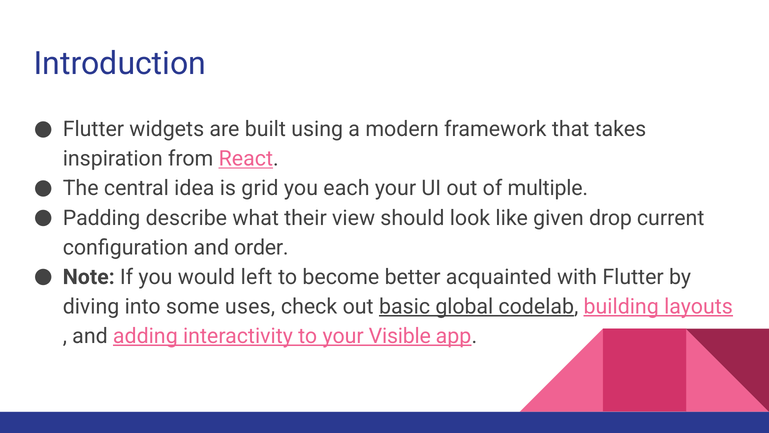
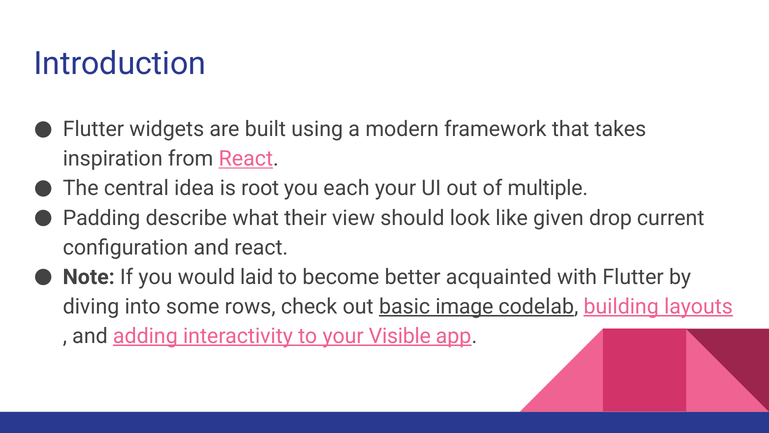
grid: grid -> root
and order: order -> react
left: left -> laid
uses: uses -> rows
global: global -> image
